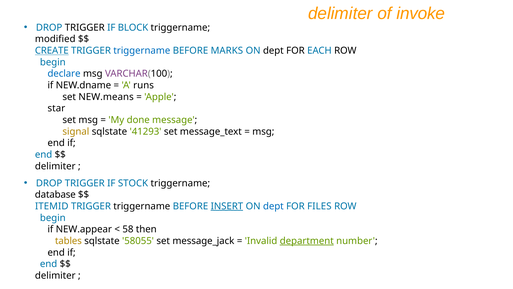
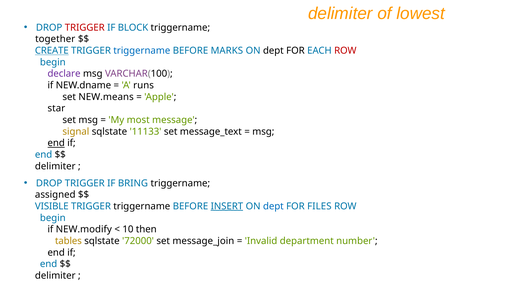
invoke: invoke -> lowest
TRIGGER at (85, 27) colour: black -> red
modified: modified -> together
ROW at (345, 51) colour: black -> red
declare colour: blue -> purple
done: done -> most
41293: 41293 -> 11133
end at (56, 143) underline: none -> present
STOCK: STOCK -> BRING
database: database -> assigned
ITEMID: ITEMID -> VISIBLE
NEW.appear: NEW.appear -> NEW.modify
58: 58 -> 10
58055: 58055 -> 72000
message_jack: message_jack -> message_join
department underline: present -> none
